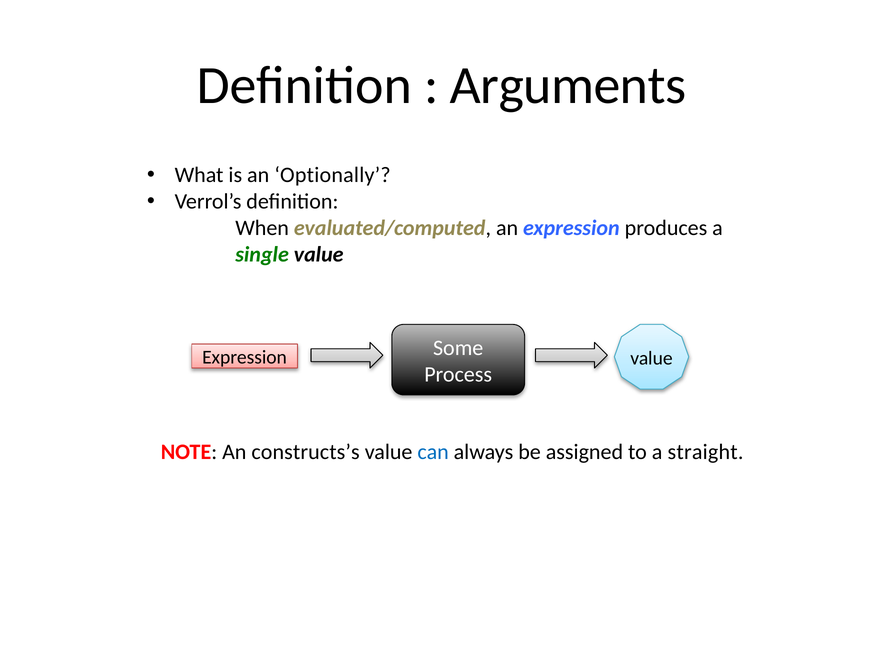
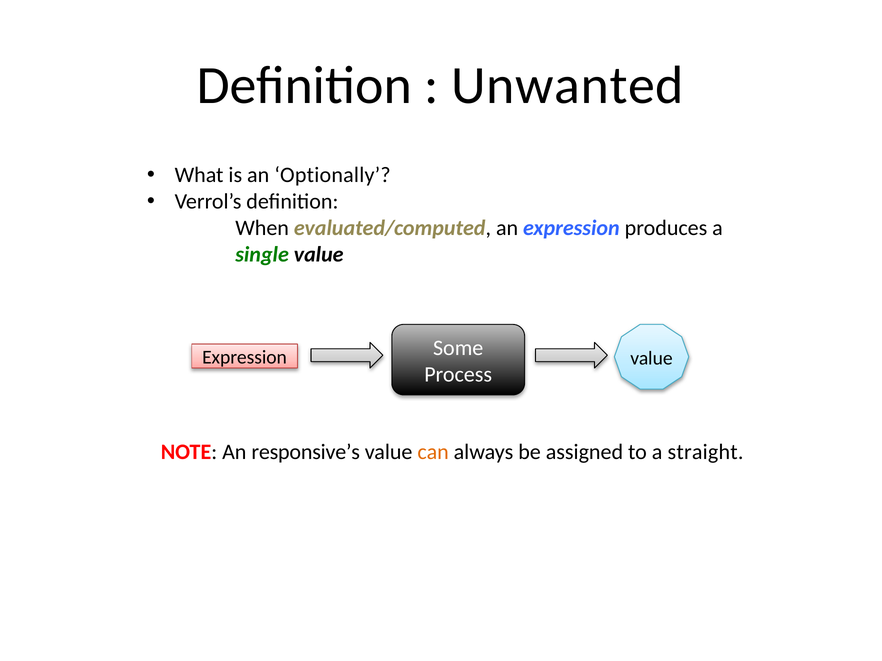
Arguments: Arguments -> Unwanted
constructs’s: constructs’s -> responsive’s
can colour: blue -> orange
